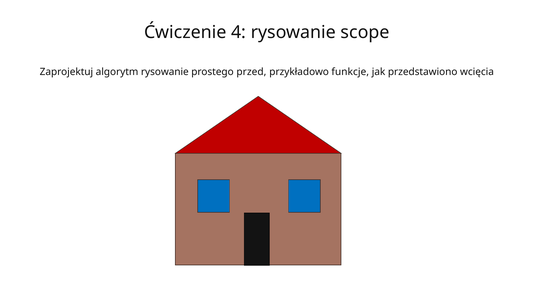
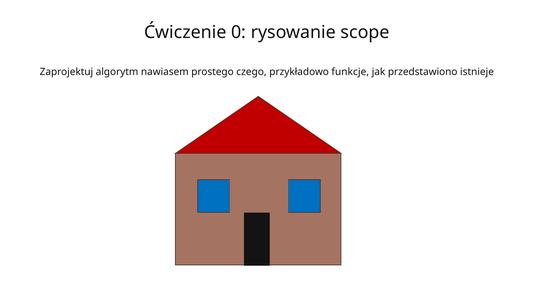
4: 4 -> 0
algorytm rysowanie: rysowanie -> nawiasem
przed: przed -> czego
wcięcia: wcięcia -> istnieje
